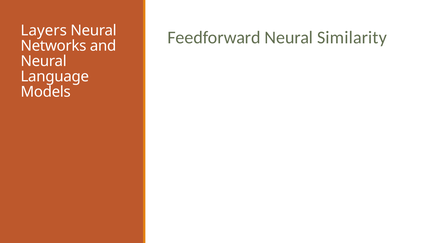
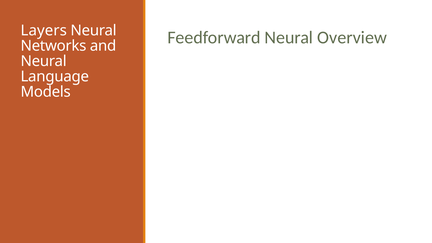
Similarity: Similarity -> Overview
